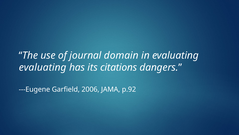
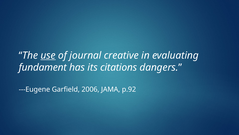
use underline: none -> present
domain: domain -> creative
evaluating at (43, 67): evaluating -> fundament
